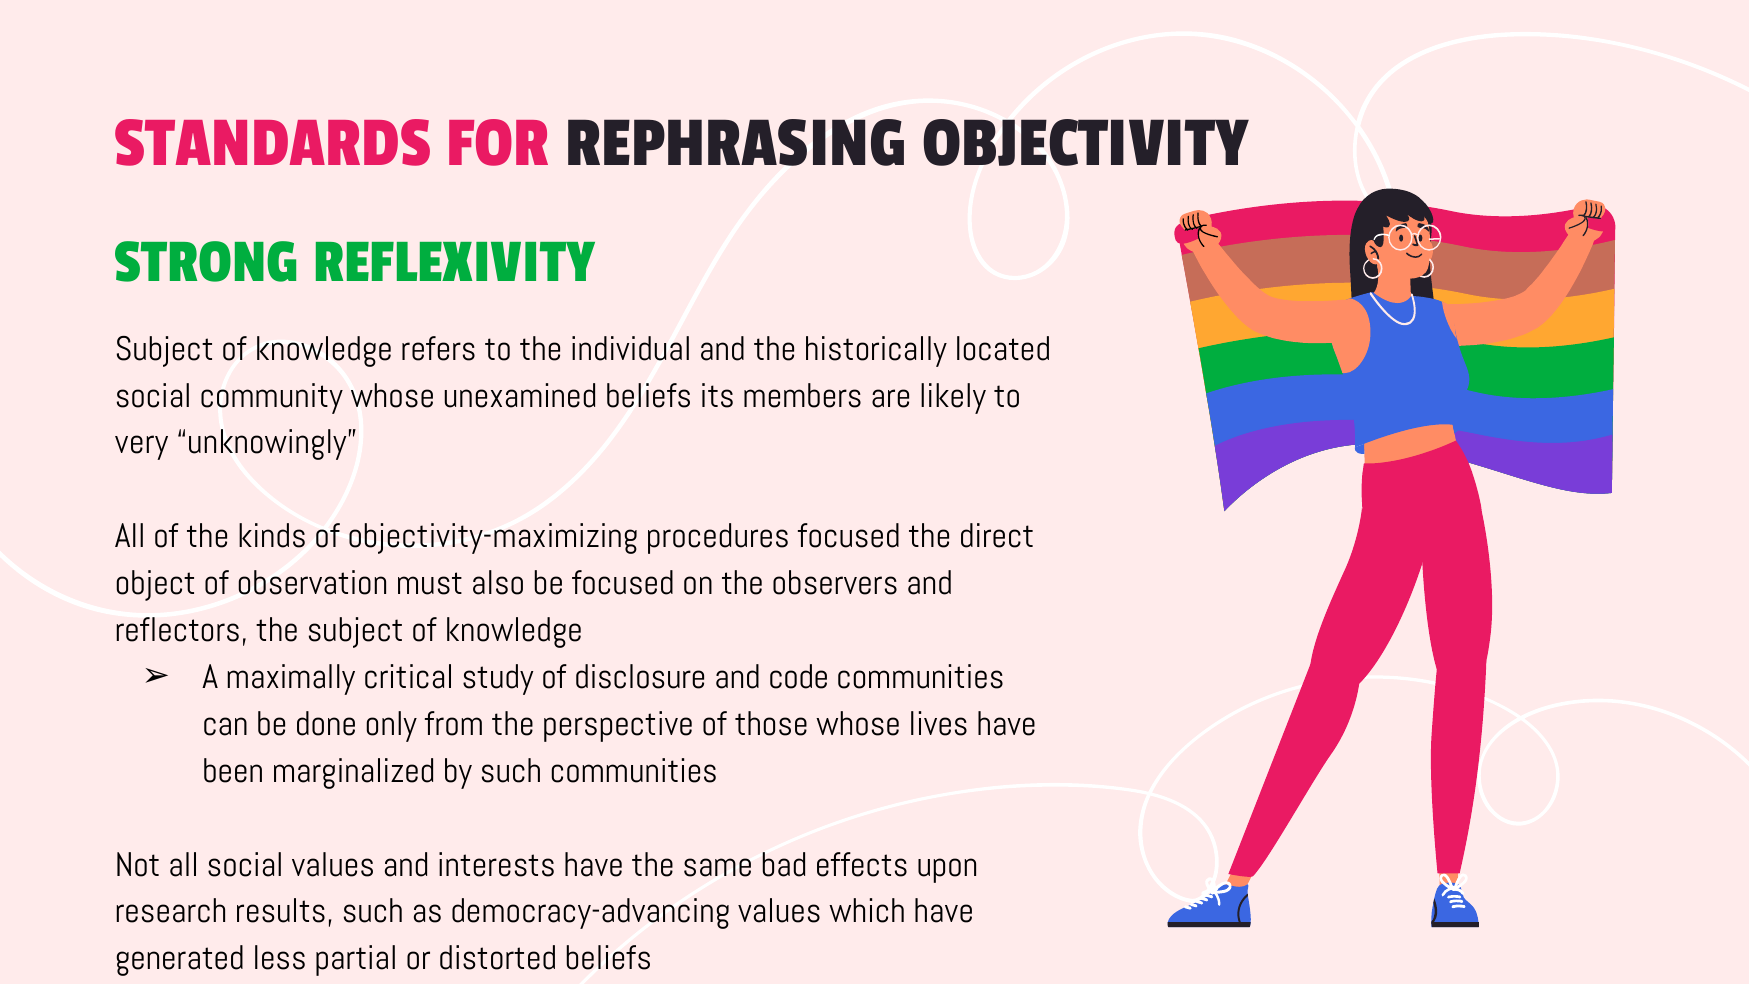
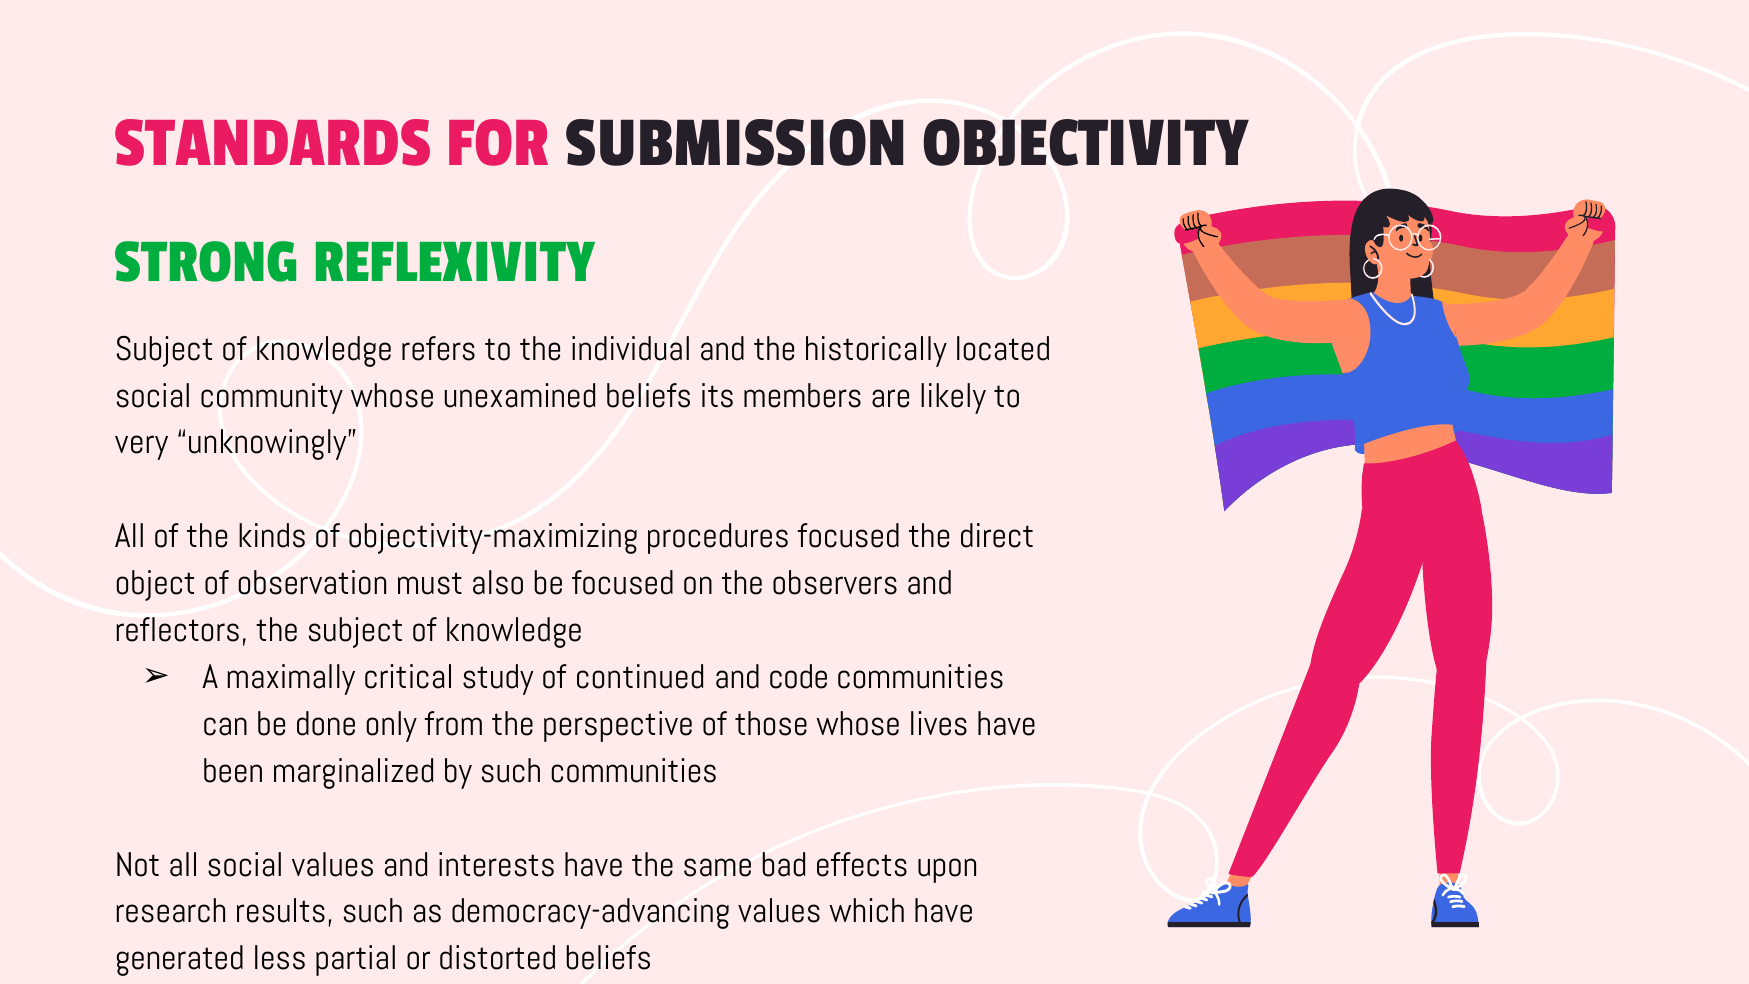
REPHRASING: REPHRASING -> SUBMISSION
disclosure: disclosure -> continued
